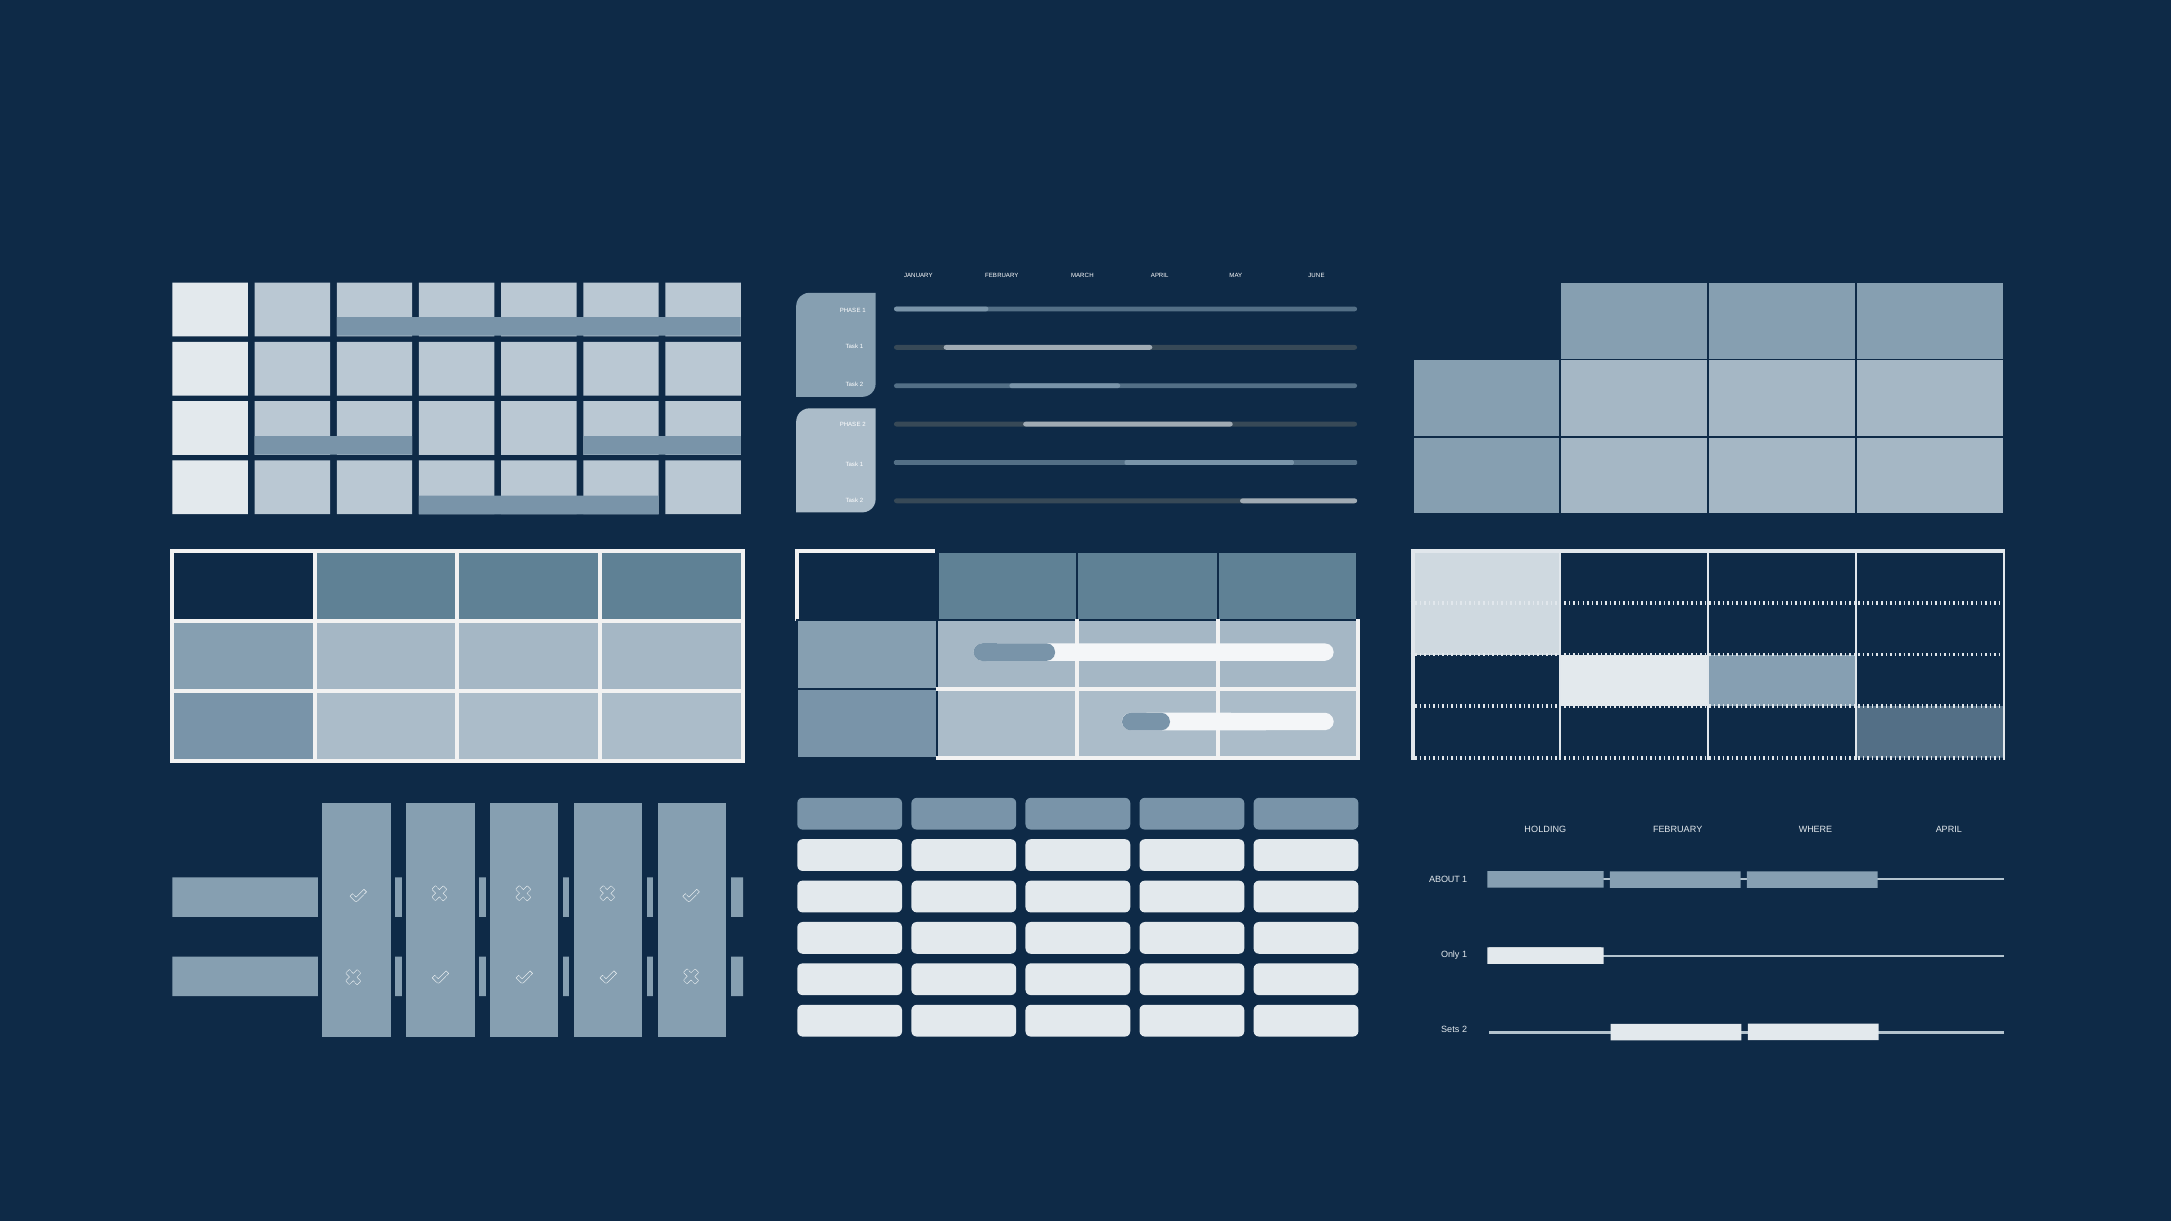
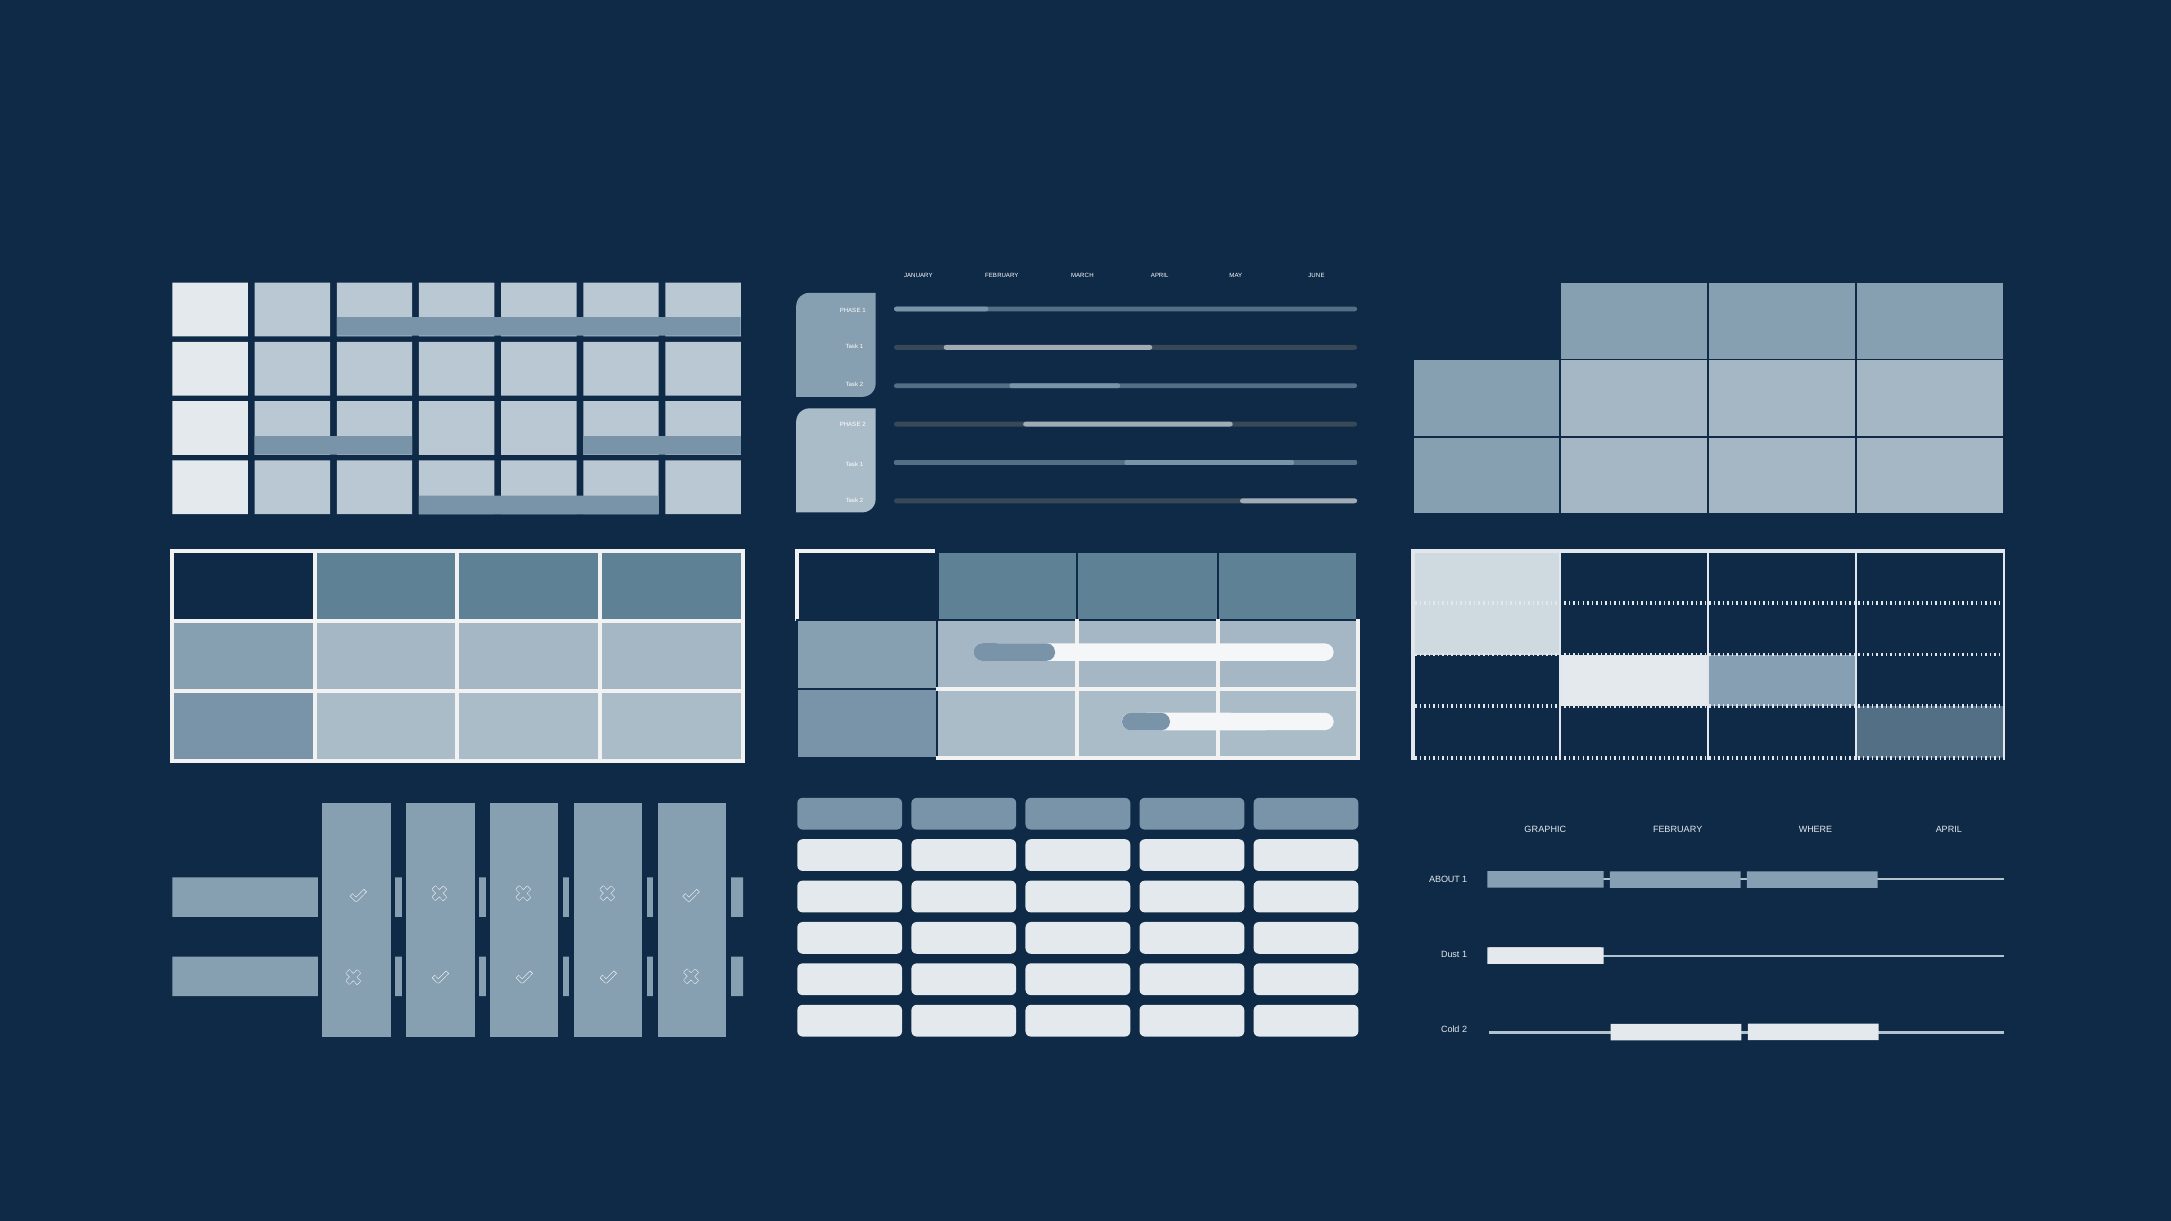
HOLDING: HOLDING -> GRAPHIC
Only: Only -> Dust
Sets: Sets -> Cold
